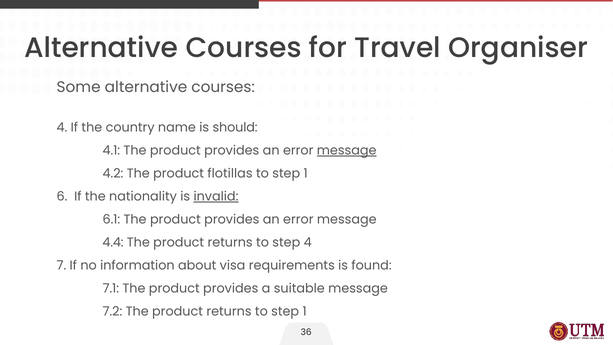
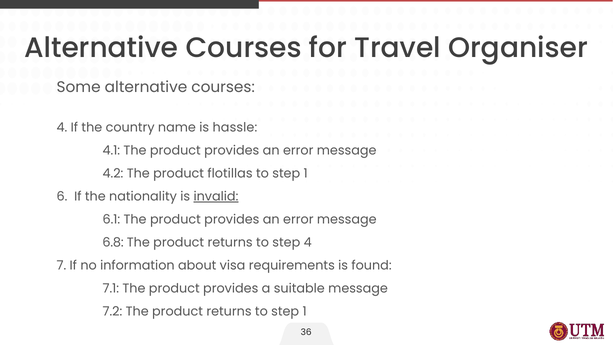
should: should -> hassle
message at (347, 151) underline: present -> none
4.4: 4.4 -> 6.8
